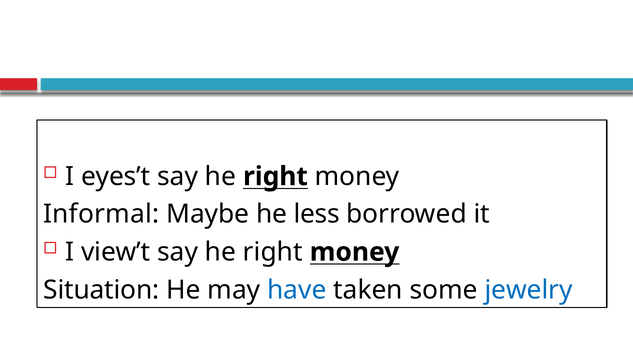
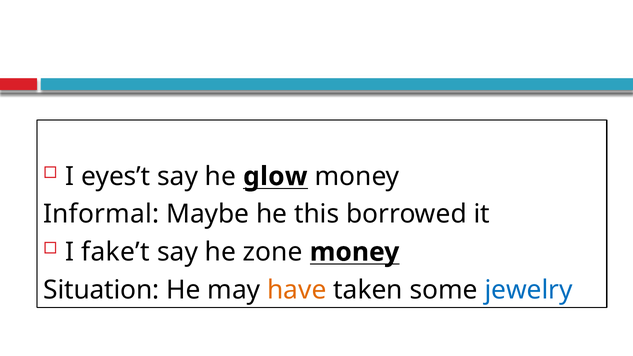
right at (275, 176): right -> glow
less: less -> this
view’t: view’t -> fake’t
right at (273, 252): right -> zone
have colour: blue -> orange
